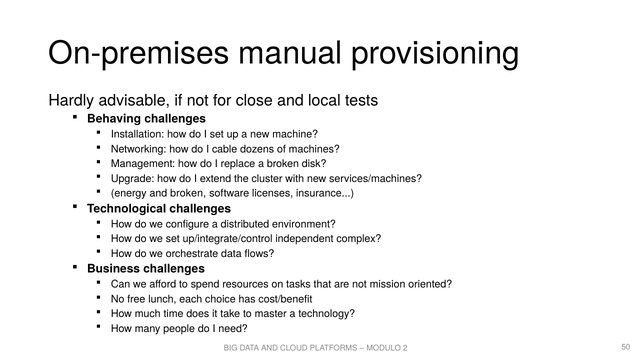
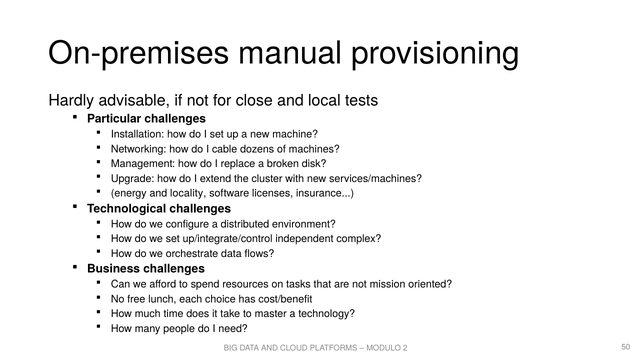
Behaving: Behaving -> Particular
and broken: broken -> locality
